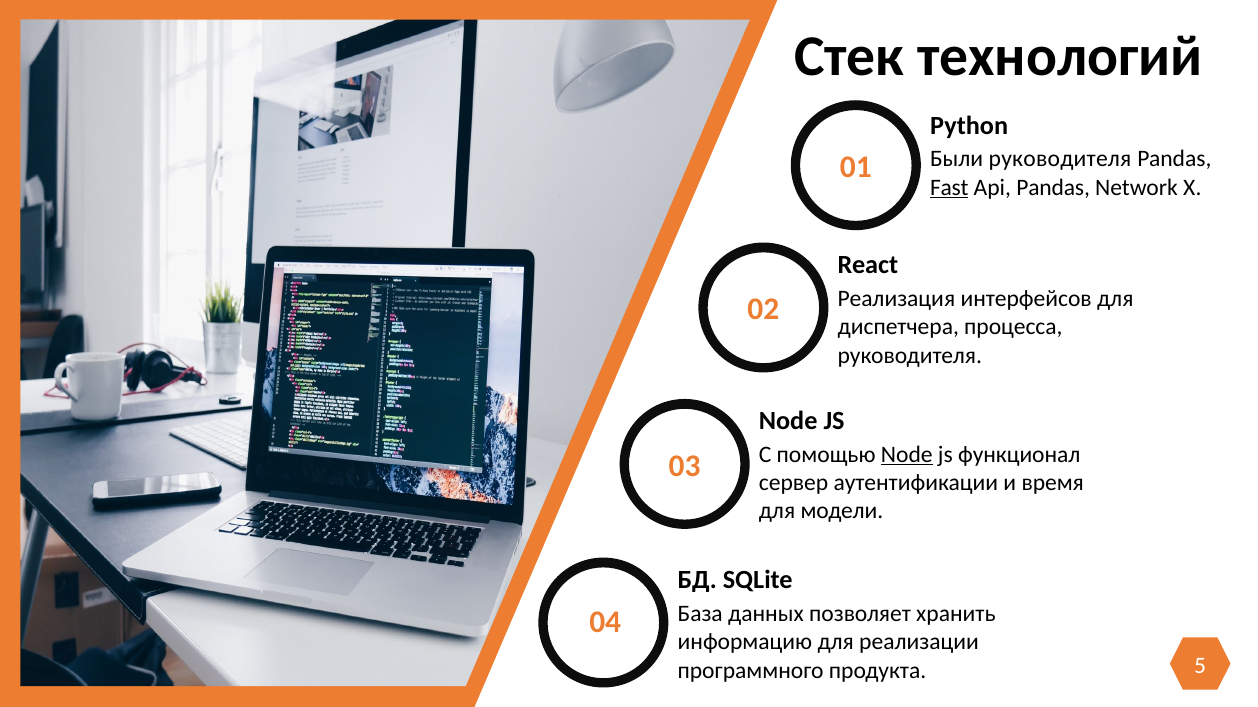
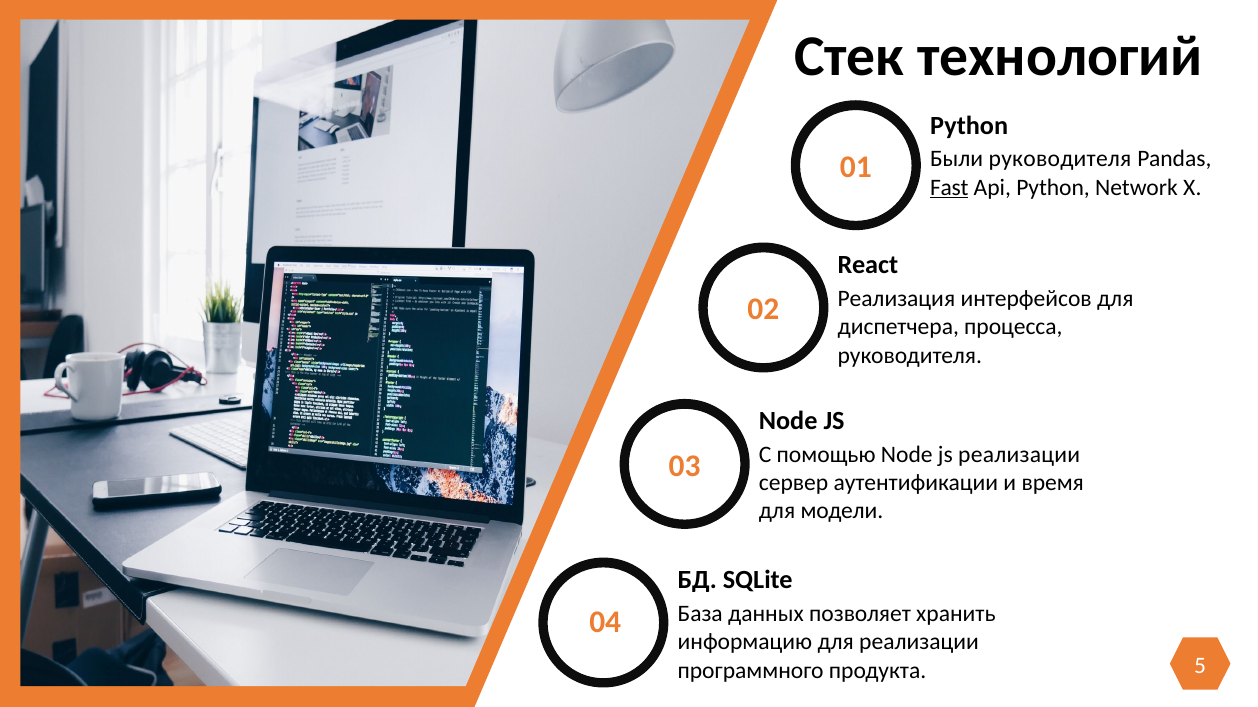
Api Pandas: Pandas -> Python
Node at (907, 455) underline: present -> none
js функционал: функционал -> реализации
